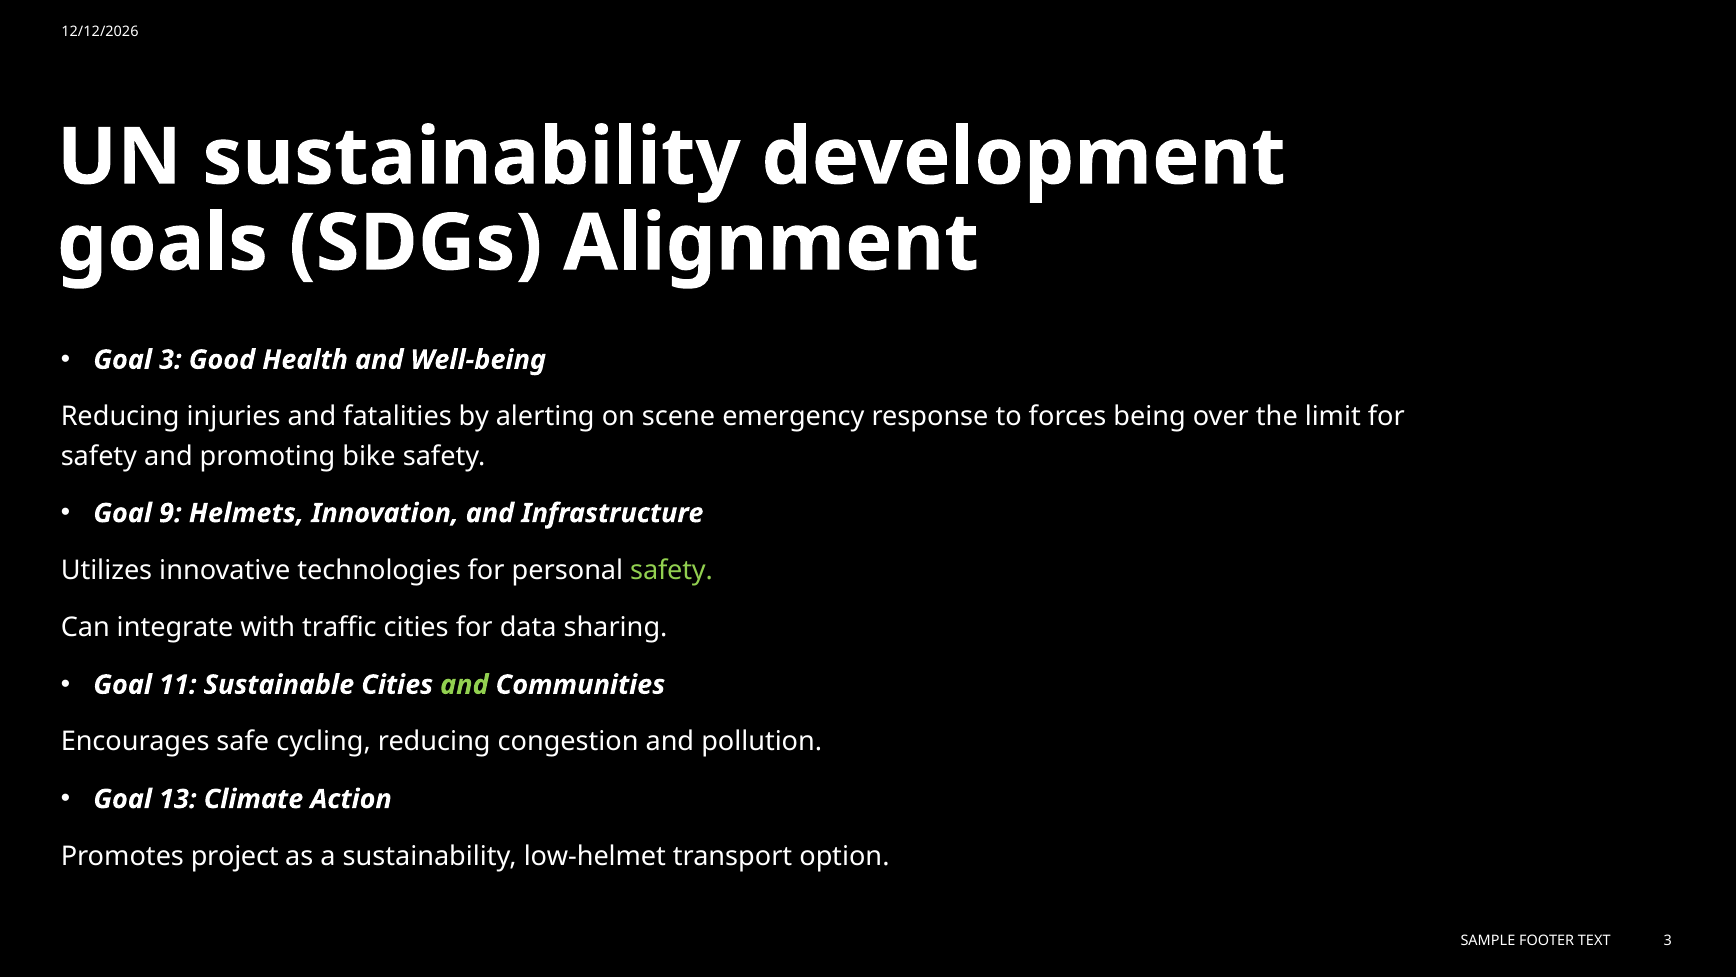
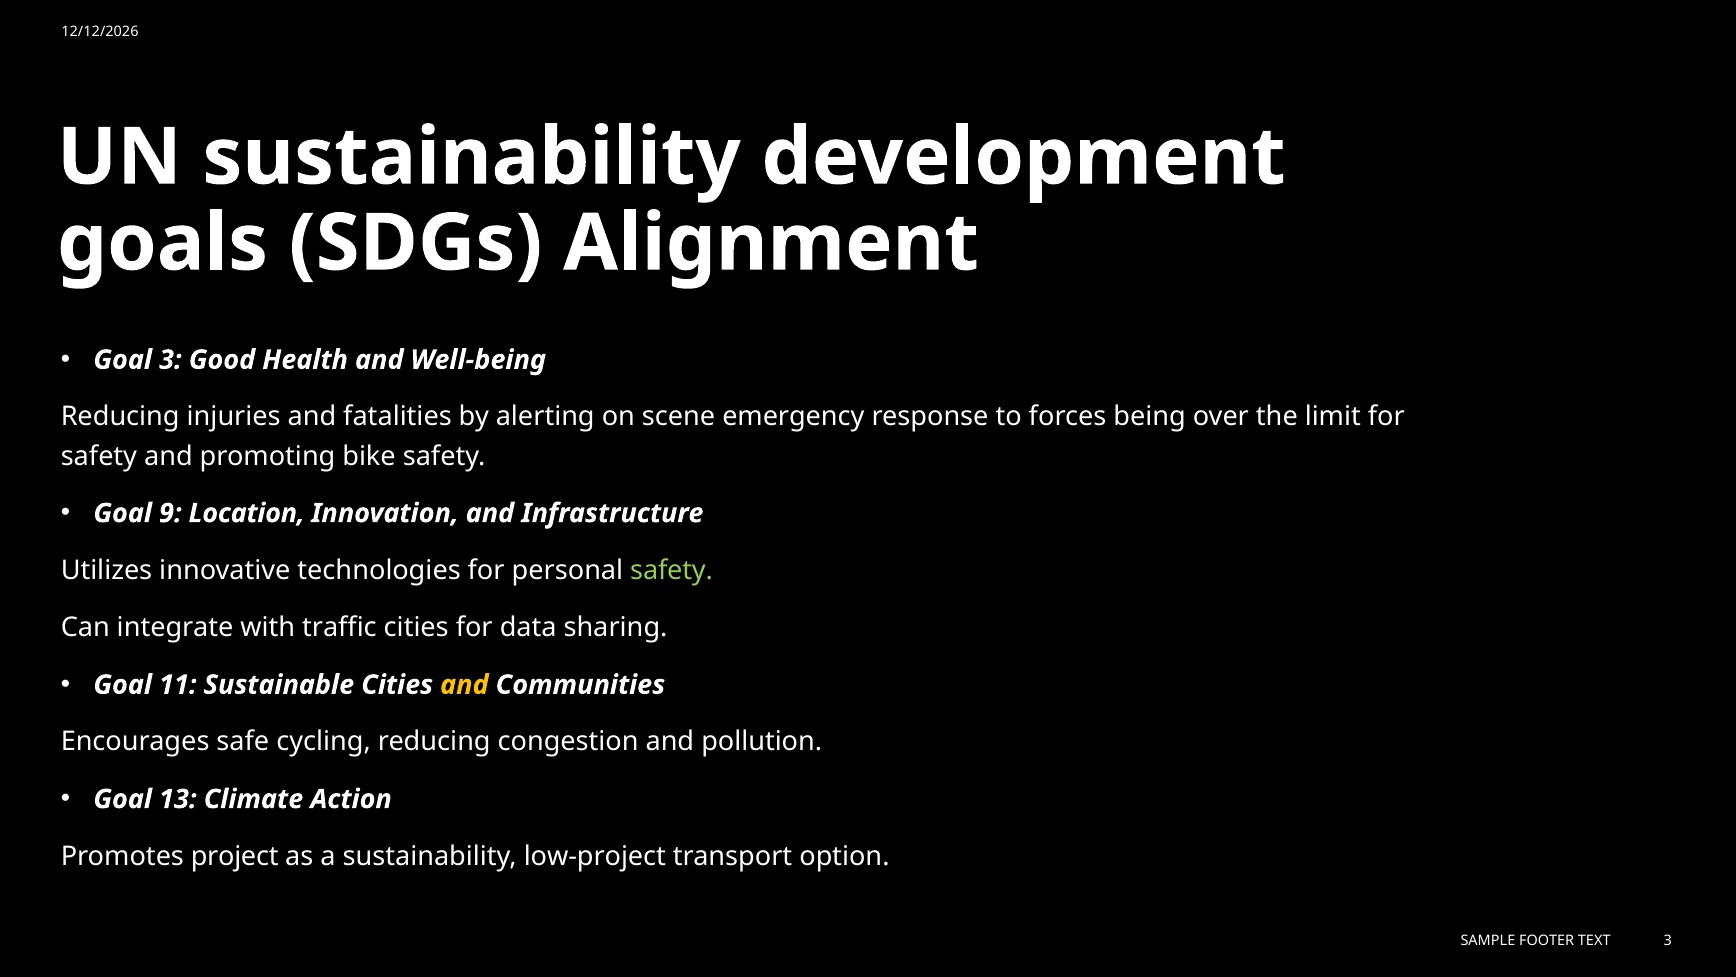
Helmets: Helmets -> Location
and at (464, 684) colour: light green -> yellow
low-helmet: low-helmet -> low-project
